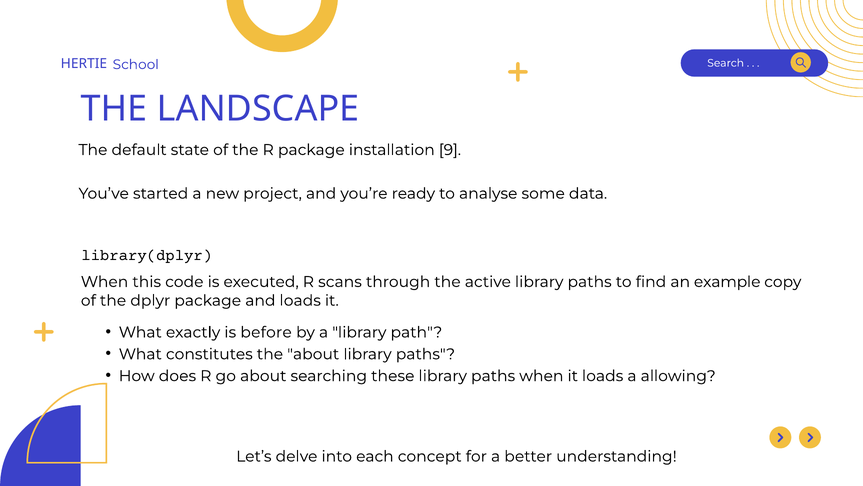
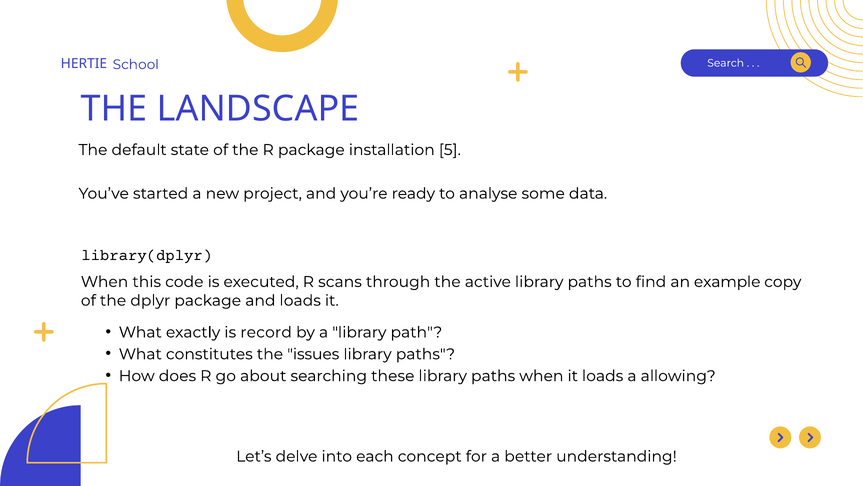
9: 9 -> 5
before: before -> record
the about: about -> issues
